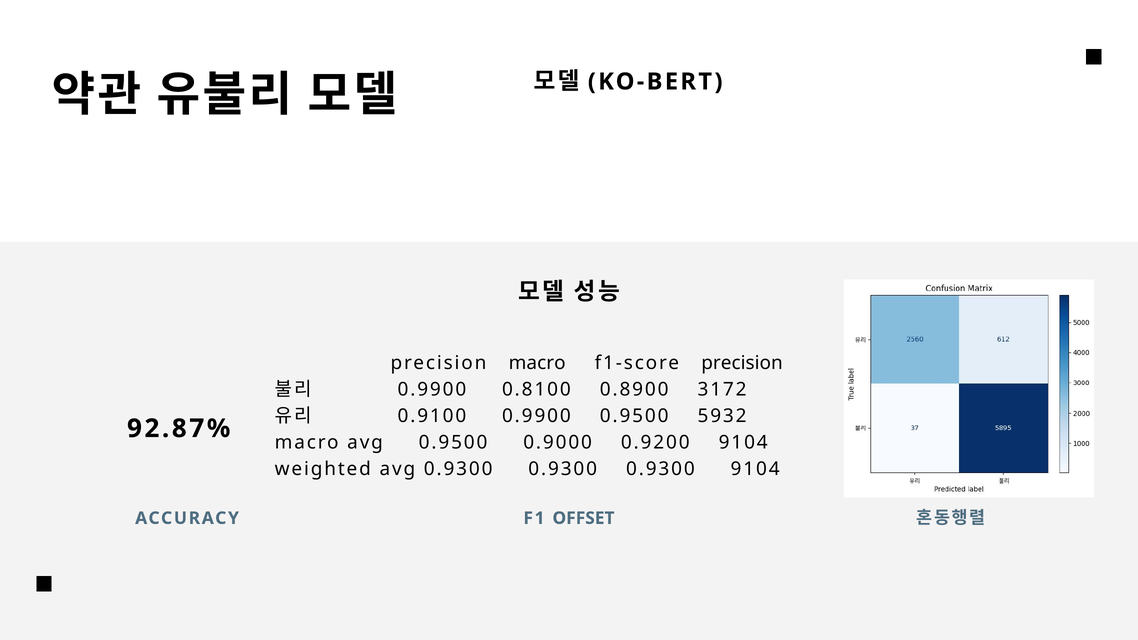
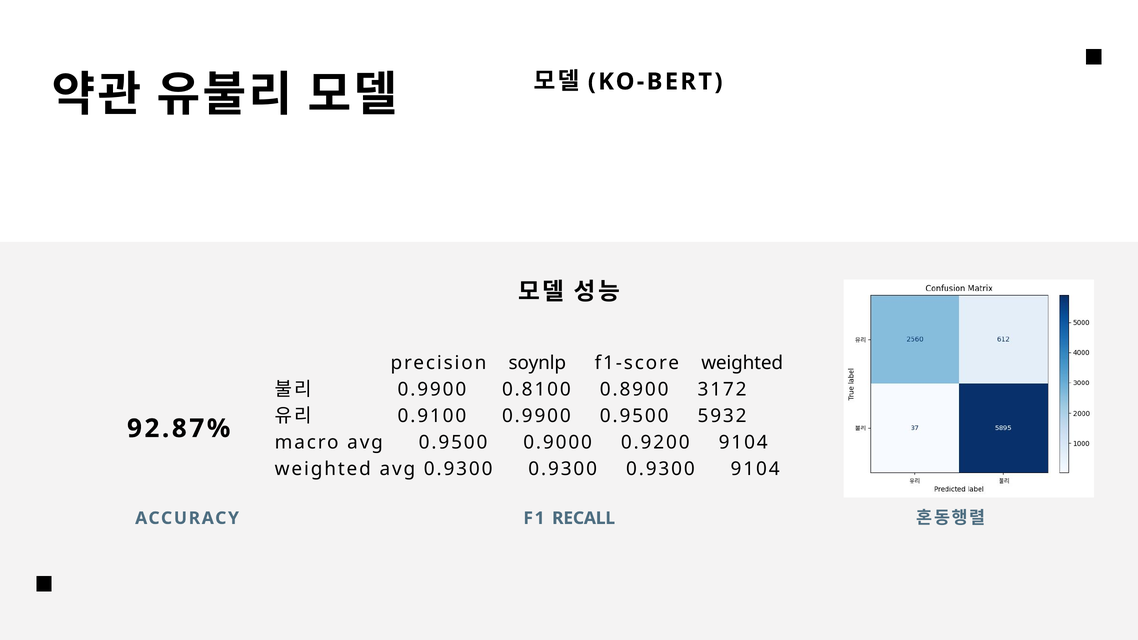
precision macro: macro -> soynlp
f1-score precision: precision -> weighted
OFFSET: OFFSET -> RECALL
